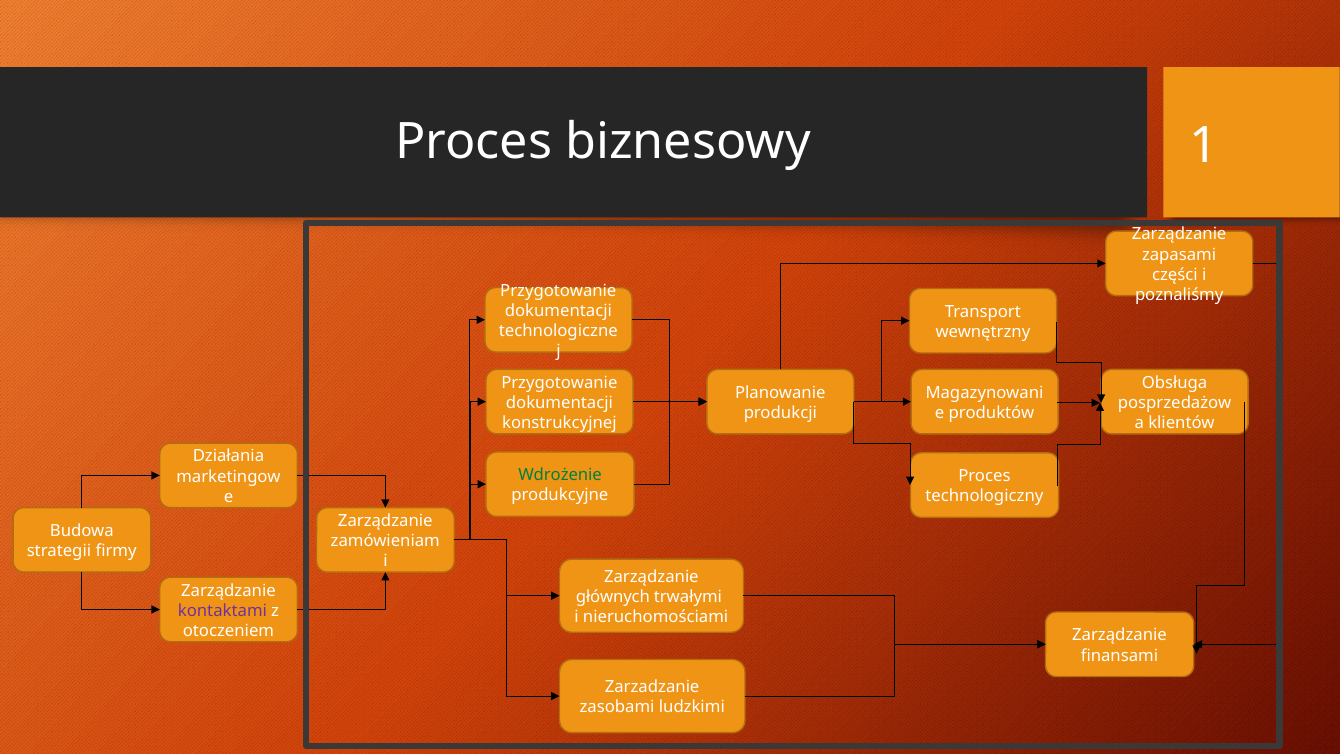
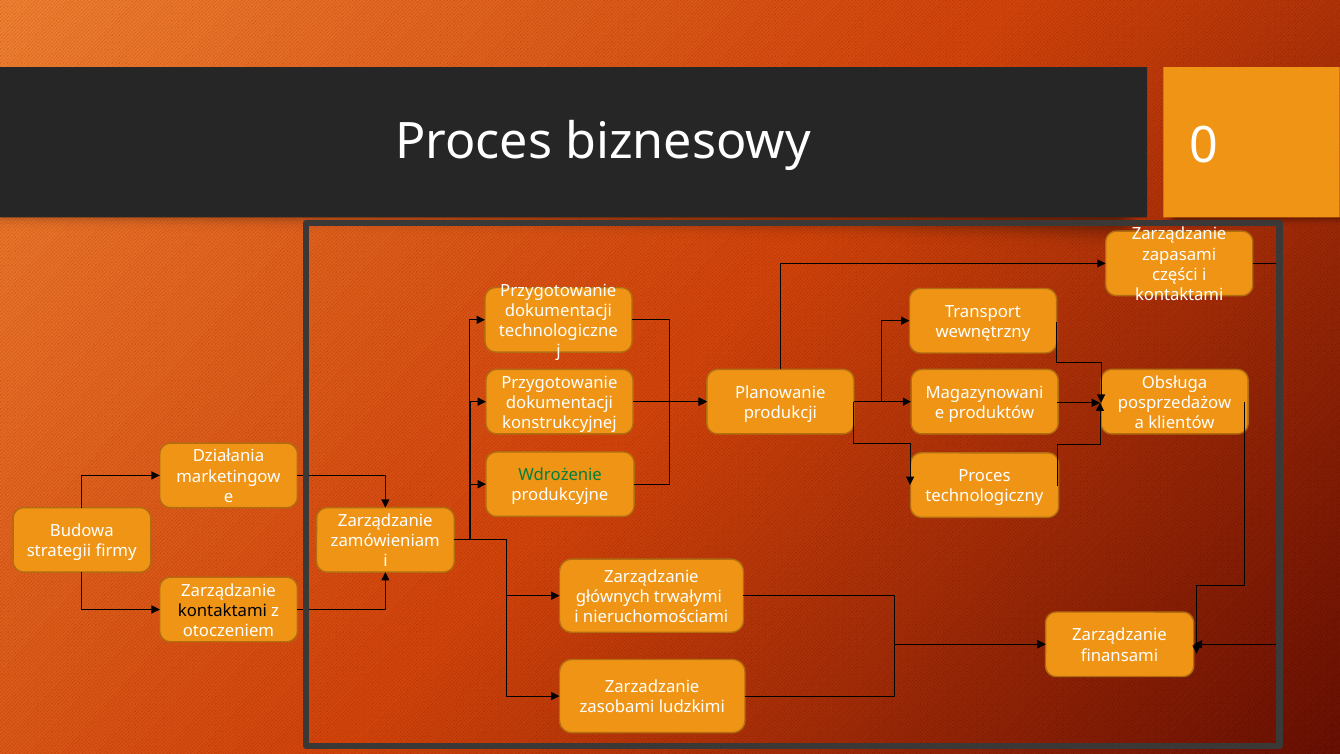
1: 1 -> 0
poznaliśmy at (1179, 295): poznaliśmy -> kontaktami
kontaktami at (222, 610) colour: purple -> black
